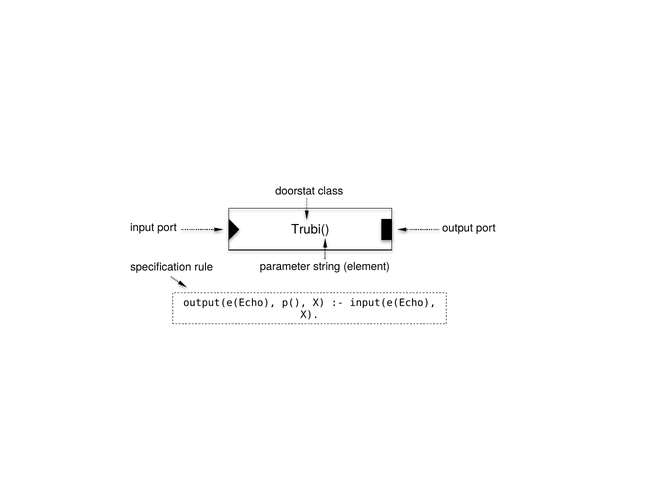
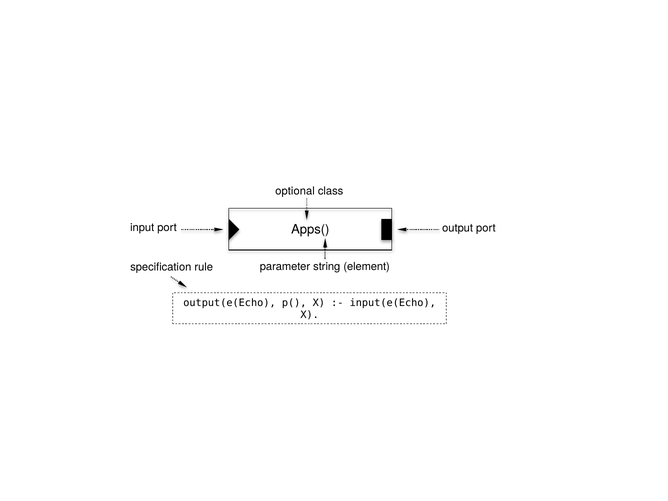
doorstat: doorstat -> optional
Trubi(: Trubi( -> Apps(
